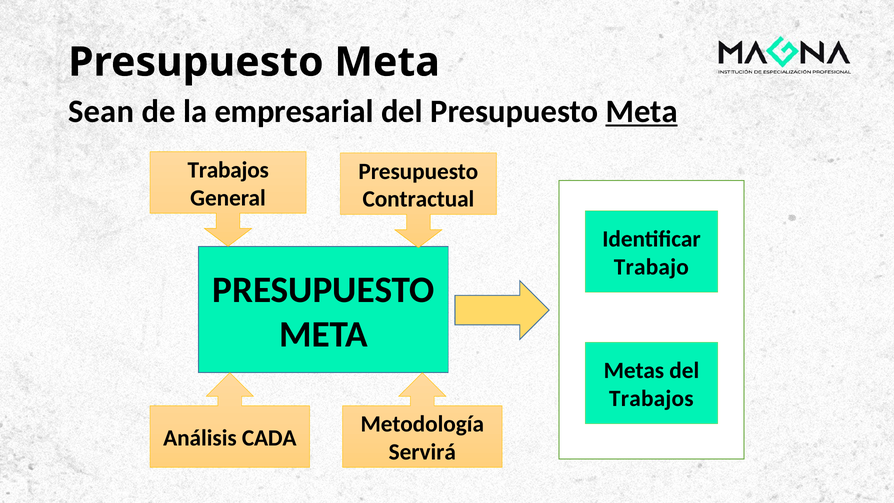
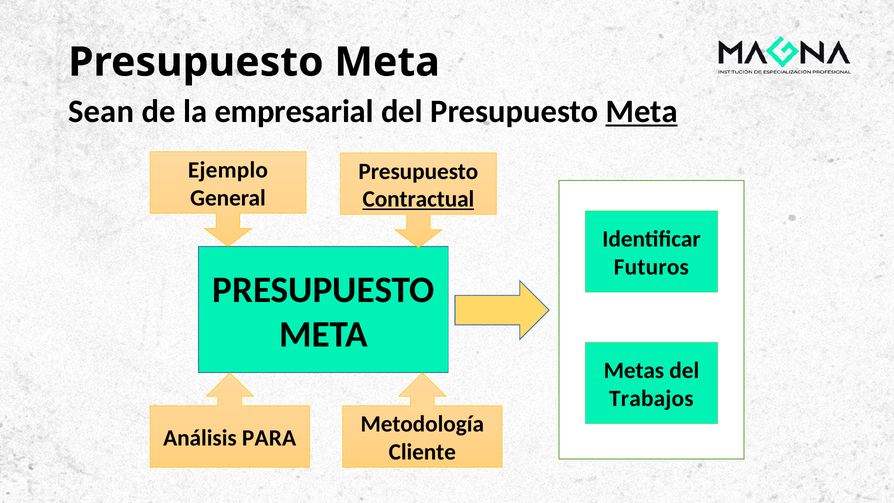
Trabajos at (228, 170): Trabajos -> Ejemplo
Contractual underline: none -> present
Trabajo: Trabajo -> Futuros
CADA: CADA -> PARA
Servirá: Servirá -> Cliente
